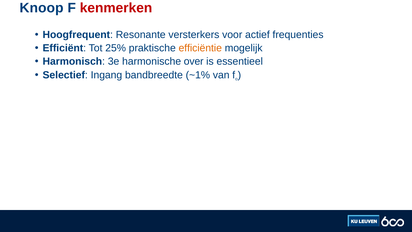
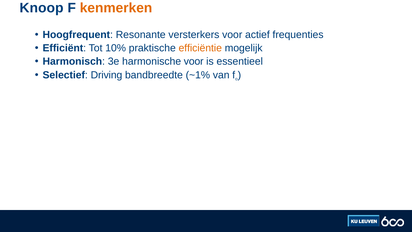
kenmerken colour: red -> orange
25%: 25% -> 10%
harmonische over: over -> voor
Ingang: Ingang -> Driving
